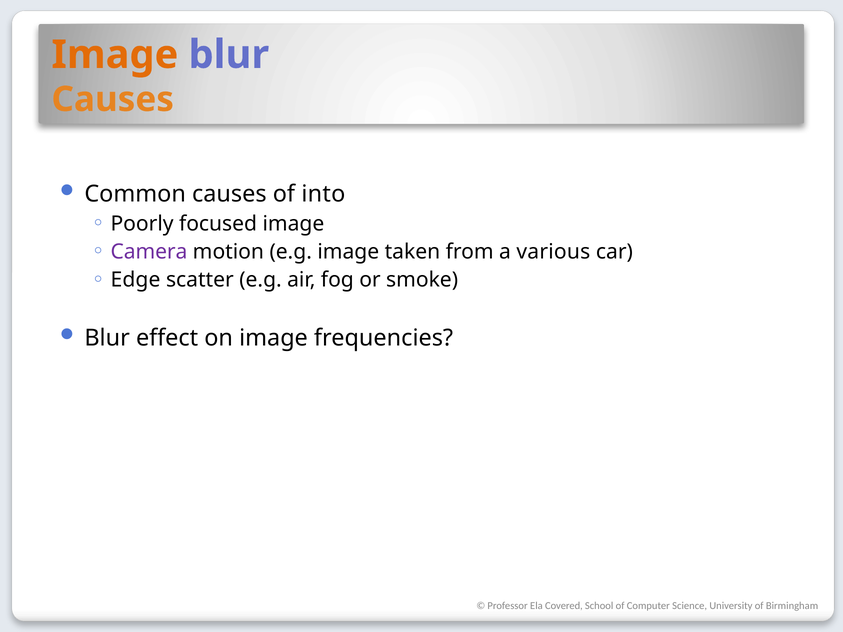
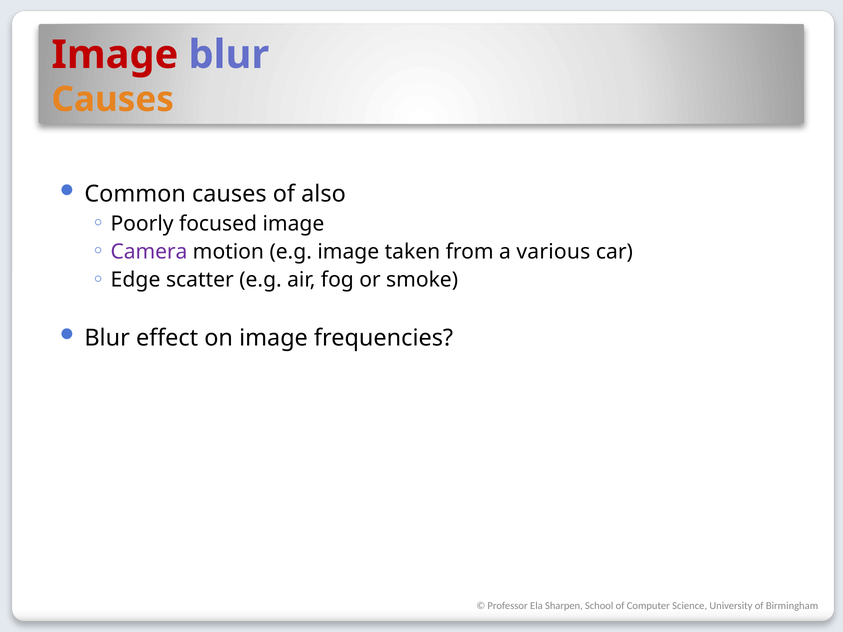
Image at (115, 55) colour: orange -> red
into: into -> also
Covered: Covered -> Sharpen
